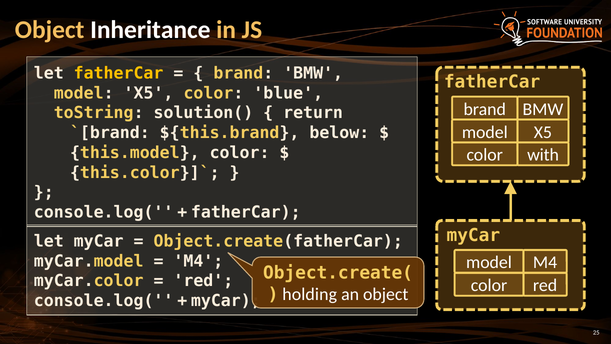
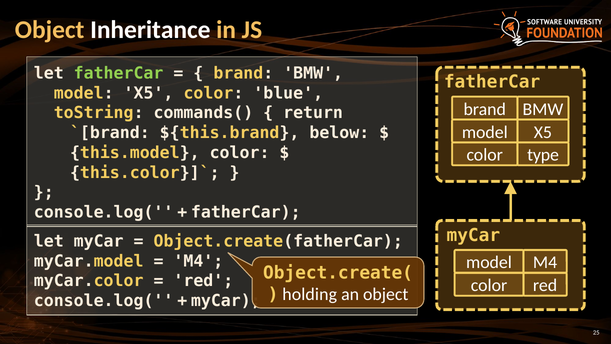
fatherCar at (119, 73) colour: yellow -> light green
solution(: solution( -> commands(
with: with -> type
